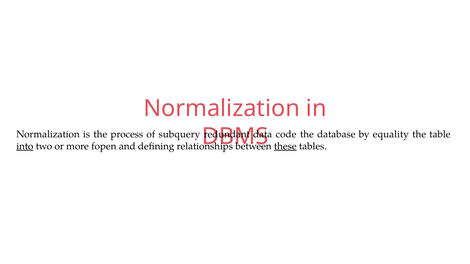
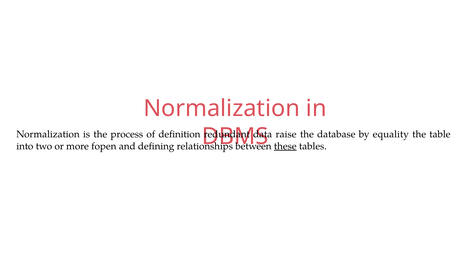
subquery: subquery -> definition
code: code -> raise
into underline: present -> none
